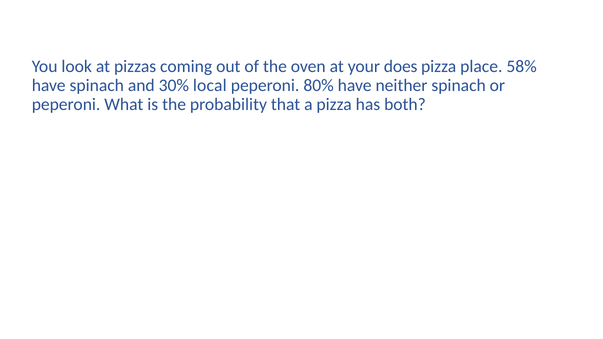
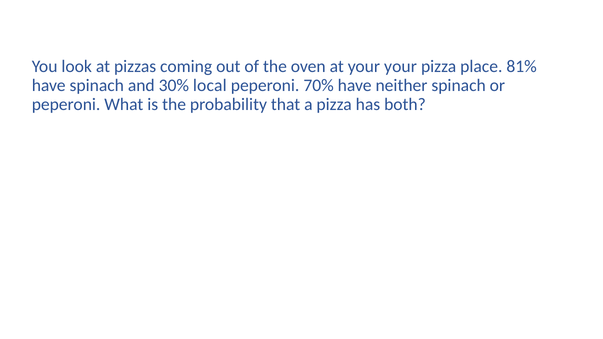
your does: does -> your
58%: 58% -> 81%
80%: 80% -> 70%
